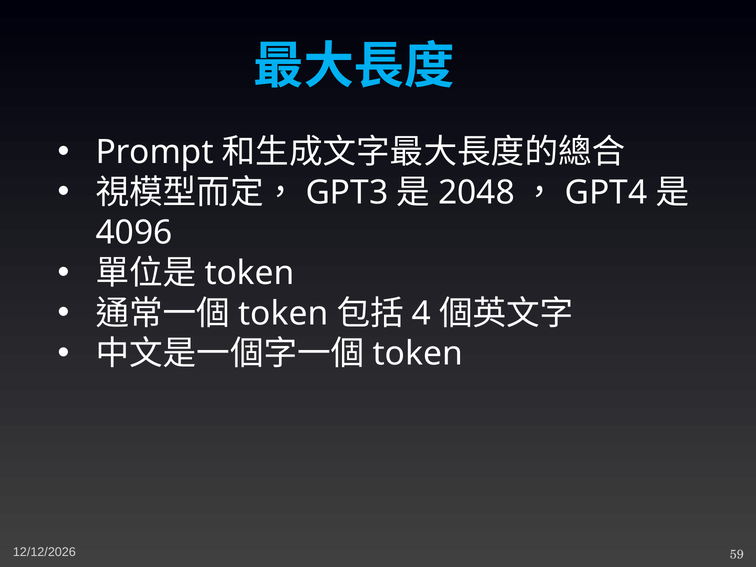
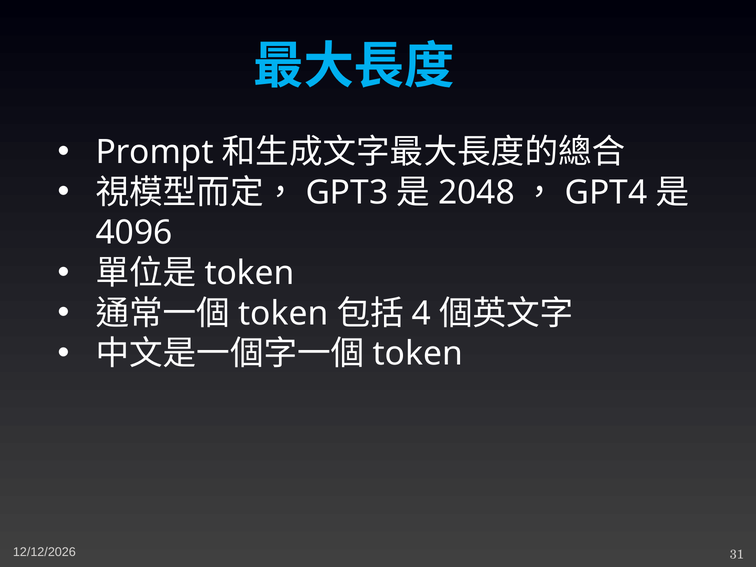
59: 59 -> 31
